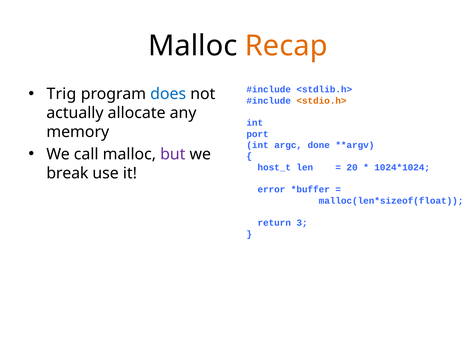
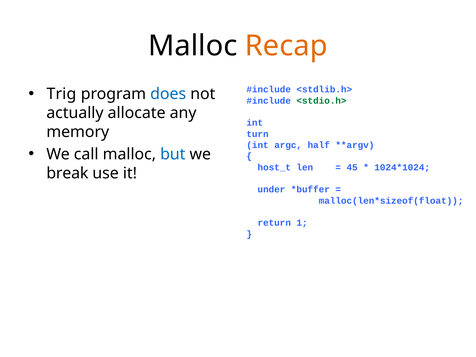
<stdio.h> colour: orange -> green
port: port -> turn
done: done -> half
but colour: purple -> blue
20: 20 -> 45
error: error -> under
3: 3 -> 1
